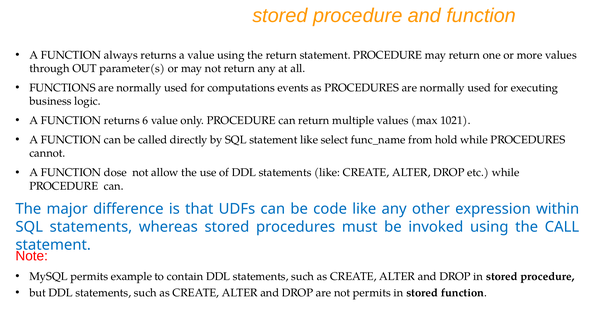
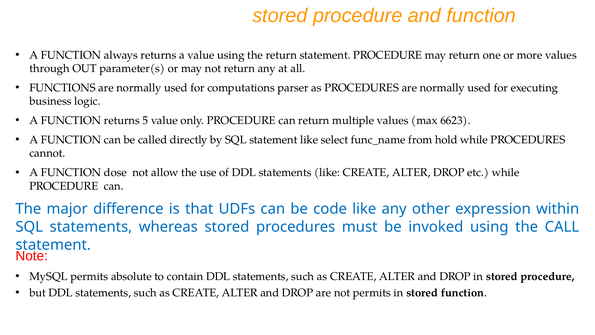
events: events -> parser
6: 6 -> 5
1021: 1021 -> 6623
example: example -> absolute
